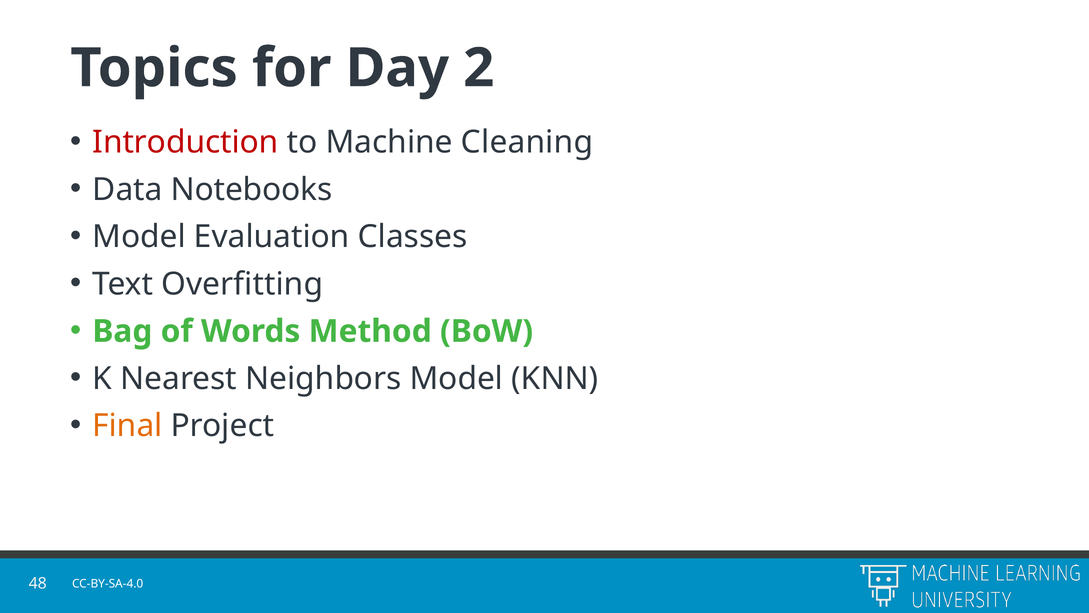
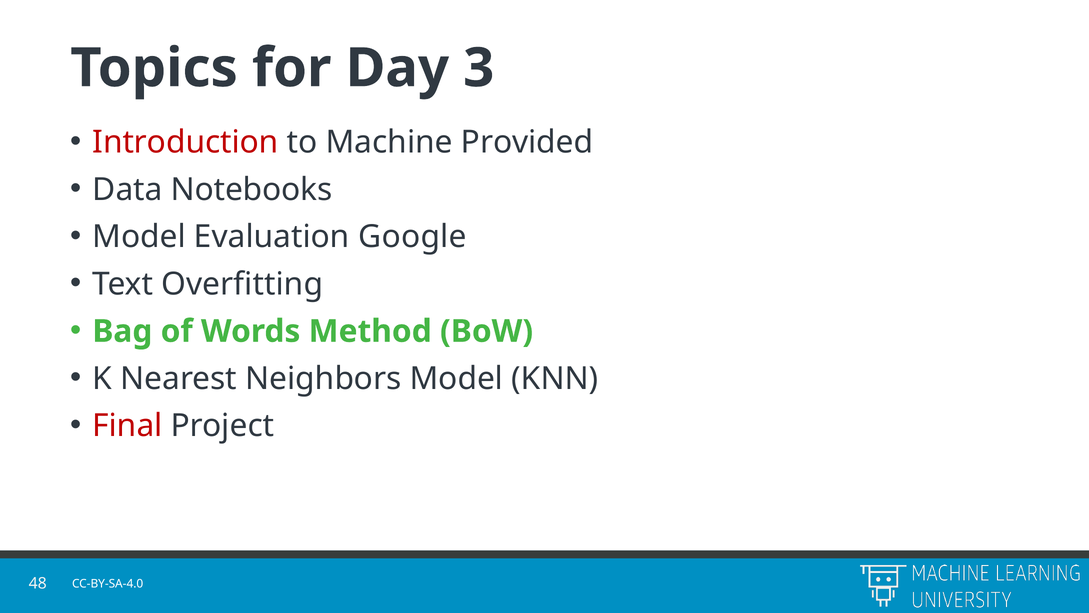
2: 2 -> 3
Cleaning: Cleaning -> Provided
Classes: Classes -> Google
Final colour: orange -> red
